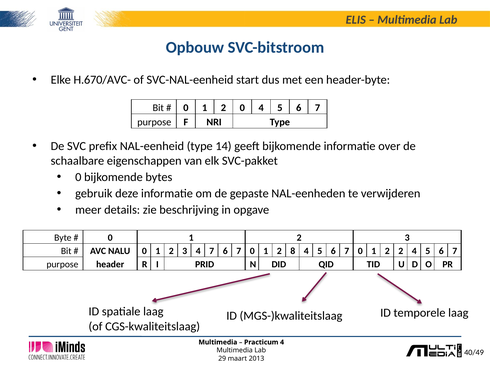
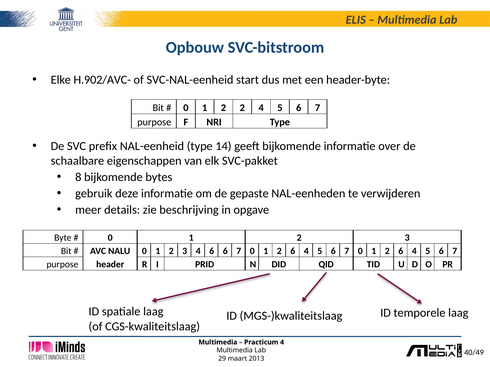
H.670/AVC-: H.670/AVC- -> H.902/AVC-
2 0: 0 -> 2
0 at (78, 177): 0 -> 8
4 7: 7 -> 6
8 at (293, 251): 8 -> 6
2 at (401, 251): 2 -> 6
